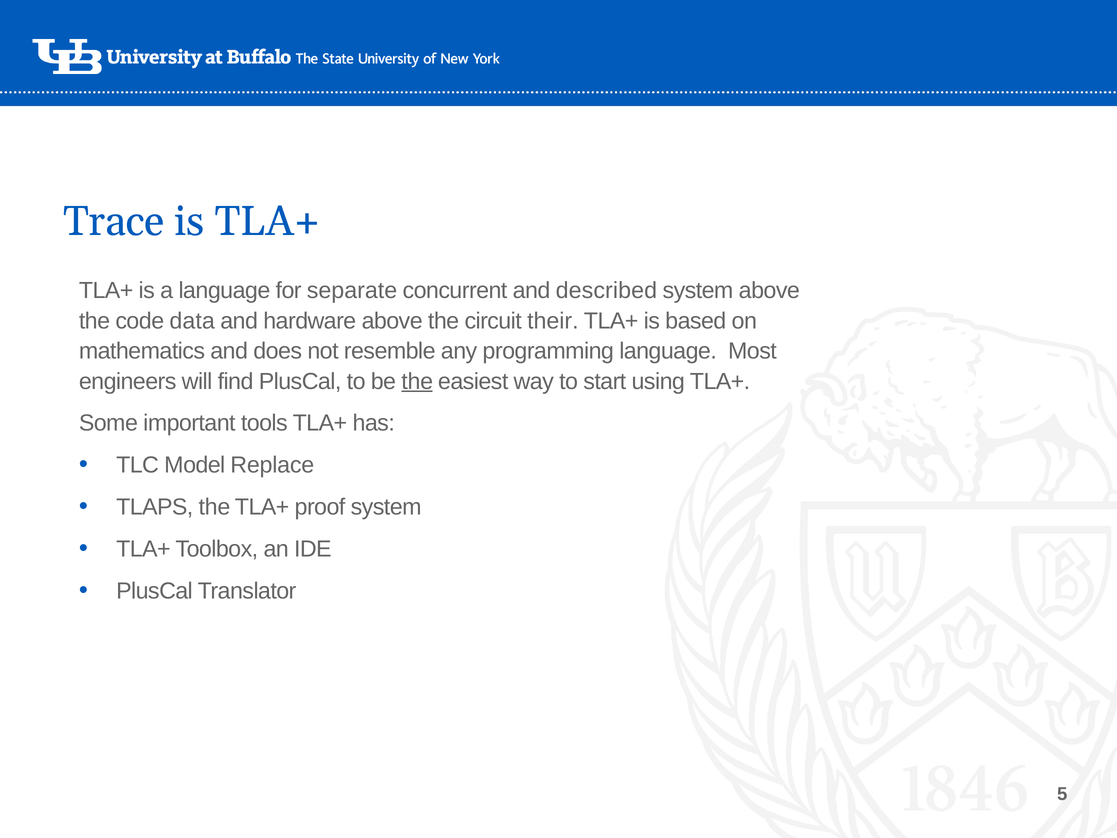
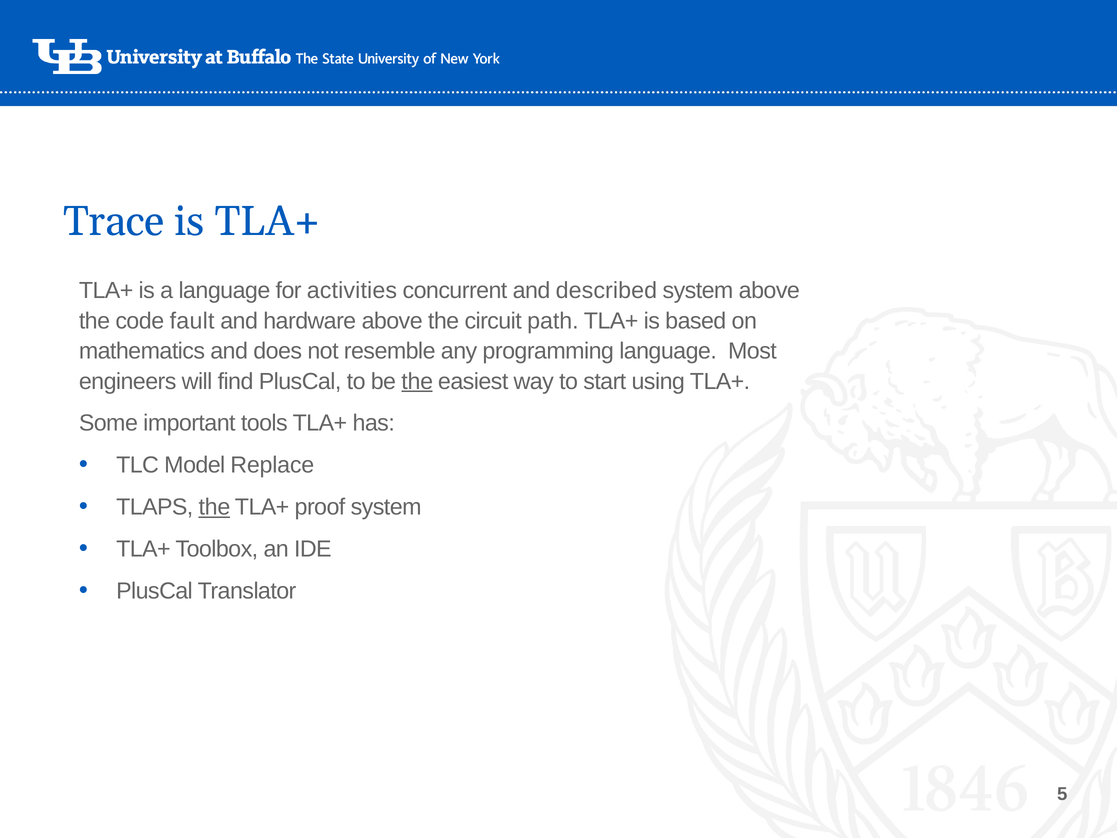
separate: separate -> activities
data: data -> fault
their: their -> path
the at (214, 507) underline: none -> present
